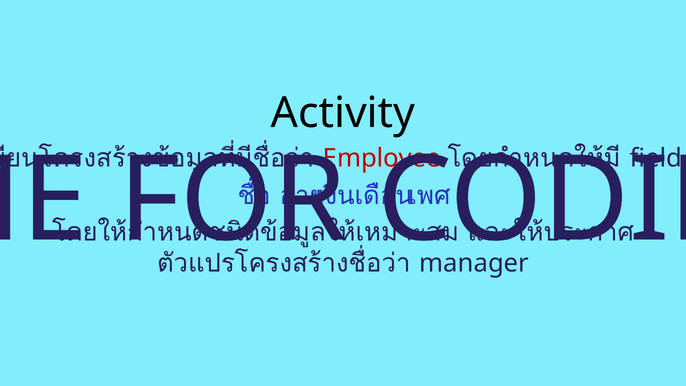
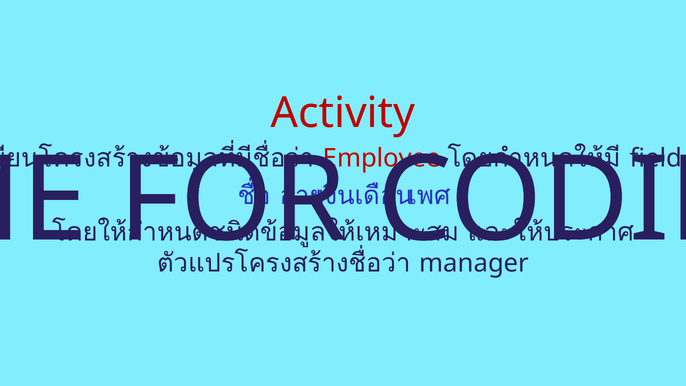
Activity colour: black -> red
